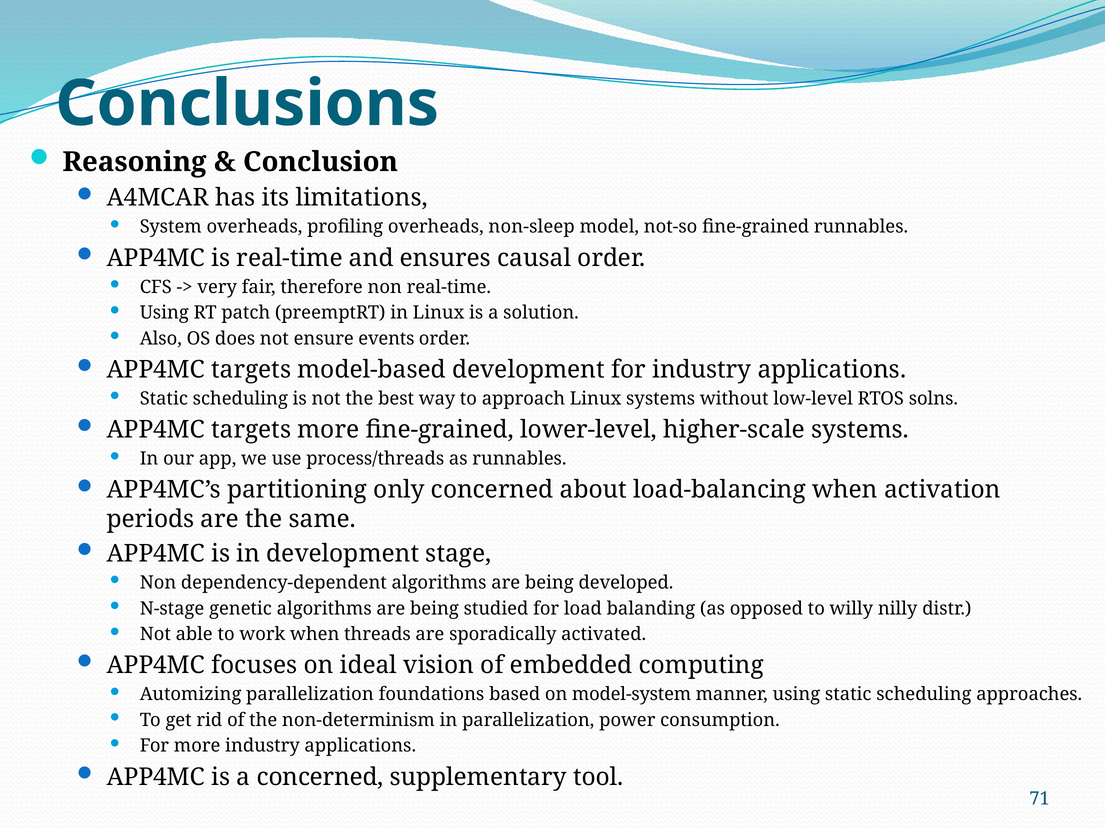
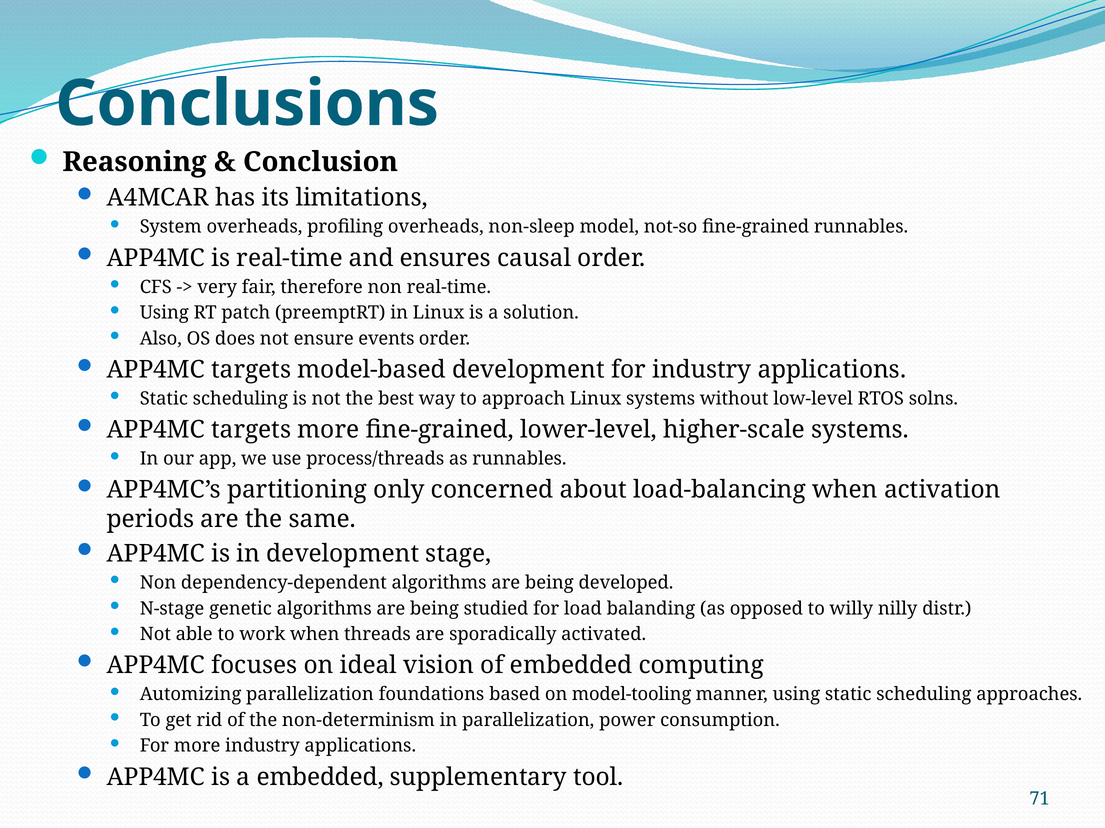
model-system: model-system -> model-tooling
a concerned: concerned -> embedded
